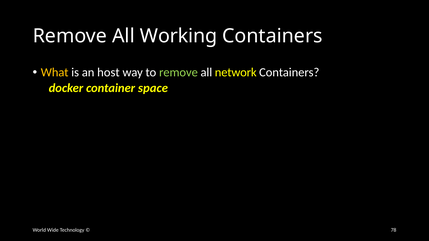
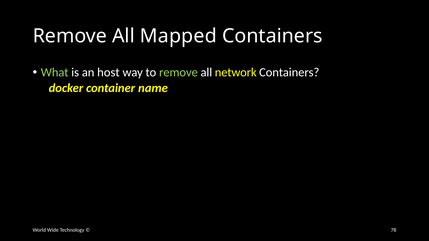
Working: Working -> Mapped
What colour: yellow -> light green
space: space -> name
